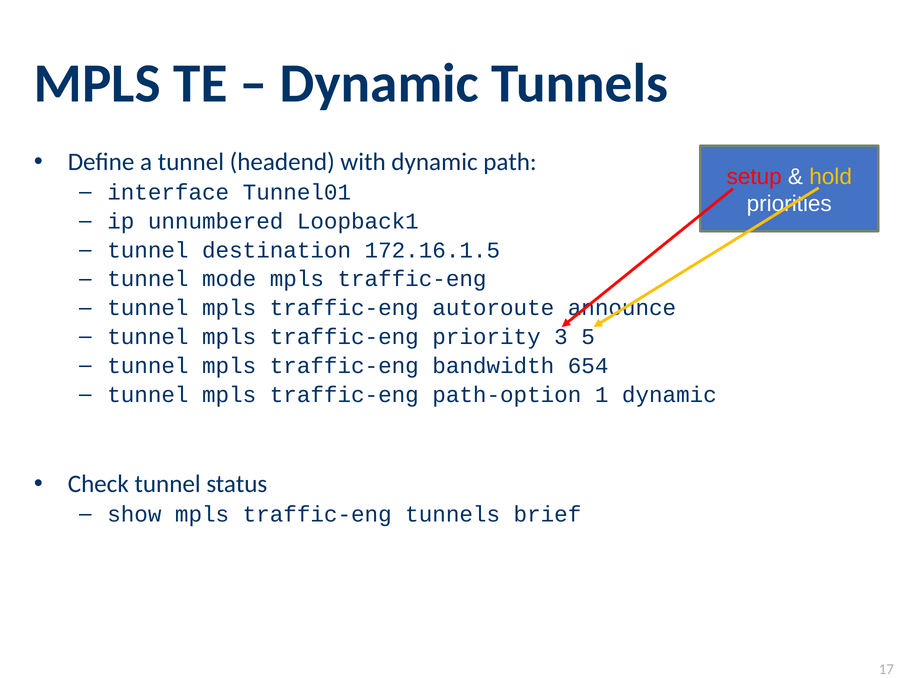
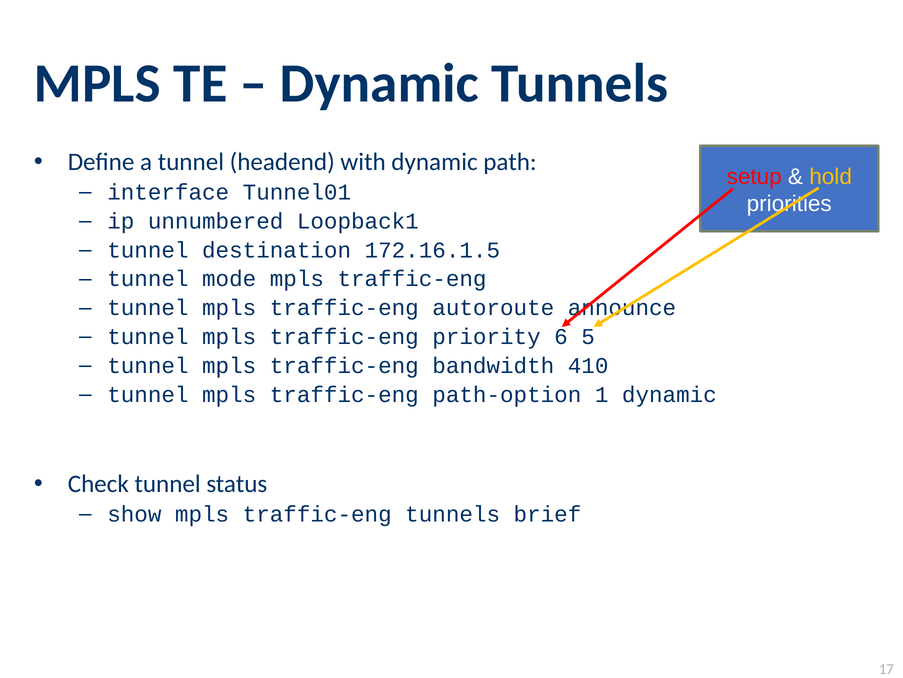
3: 3 -> 6
654: 654 -> 410
